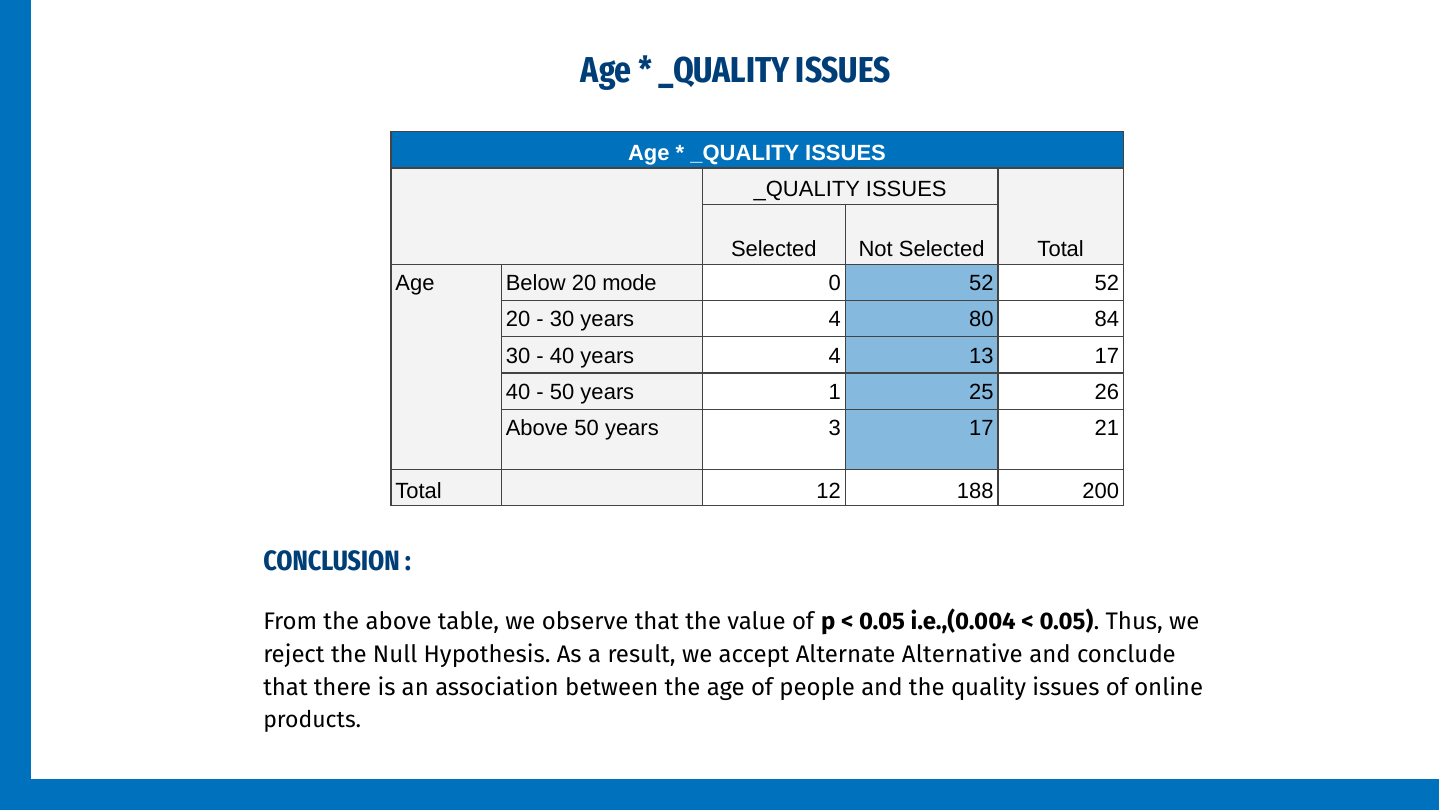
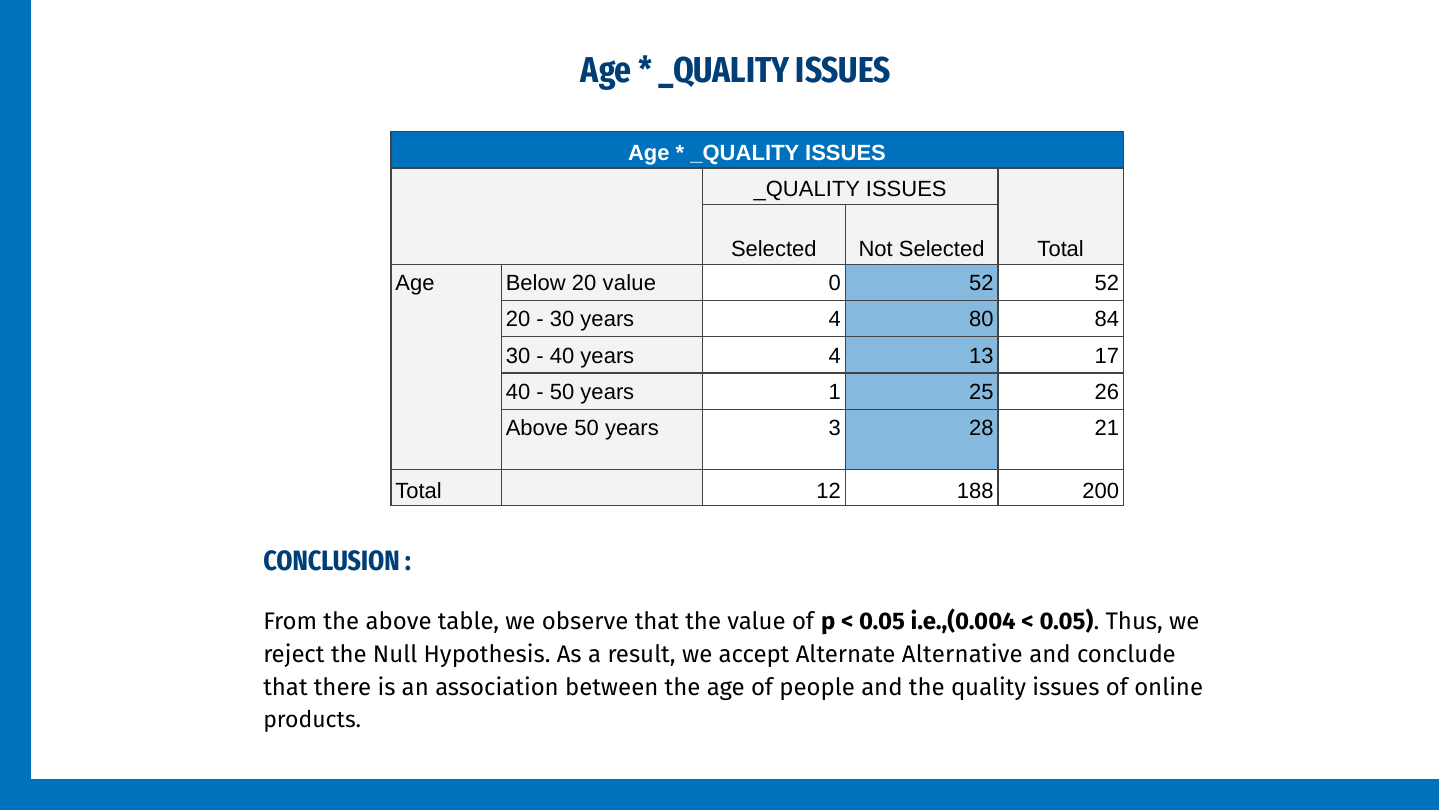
20 mode: mode -> value
3 17: 17 -> 28
